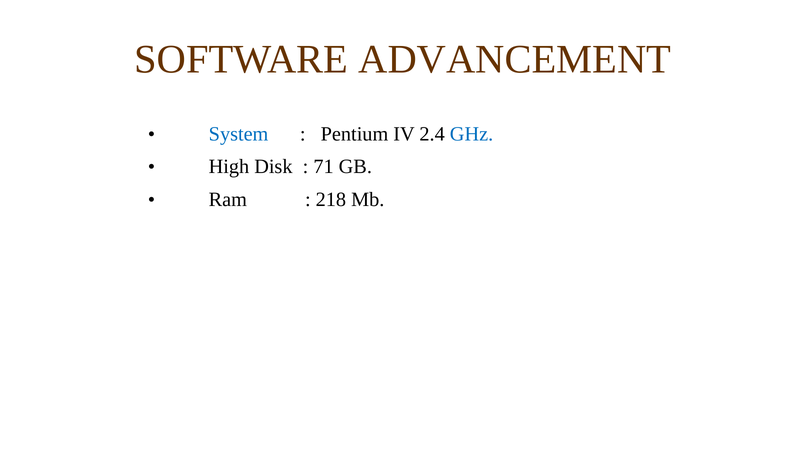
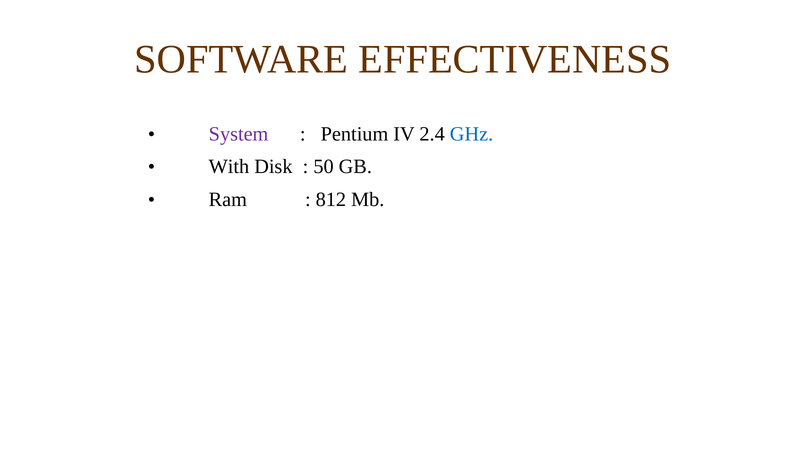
ADVANCEMENT: ADVANCEMENT -> EFFECTIVENESS
System colour: blue -> purple
High: High -> With
71: 71 -> 50
218: 218 -> 812
